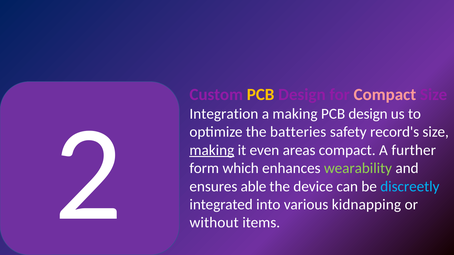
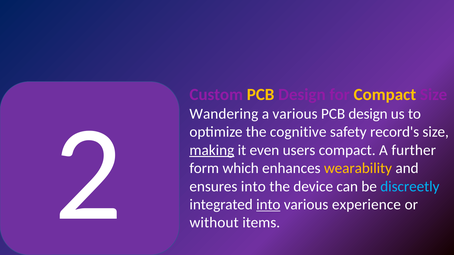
Compact at (385, 95) colour: pink -> yellow
Integration: Integration -> Wandering
a making: making -> various
batteries: batteries -> cognitive
areas: areas -> users
wearability colour: light green -> yellow
ensures able: able -> into
into at (268, 205) underline: none -> present
kidnapping: kidnapping -> experience
